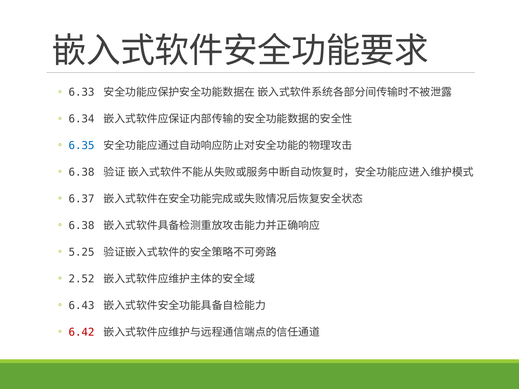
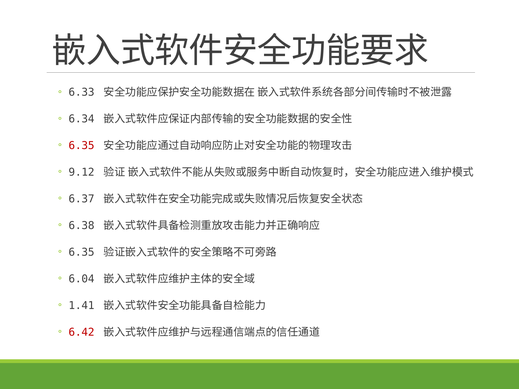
6.35 at (82, 146) colour: blue -> red
6.38 at (82, 172): 6.38 -> 9.12
5.25 at (82, 252): 5.25 -> 6.35
2.52: 2.52 -> 6.04
6.43: 6.43 -> 1.41
